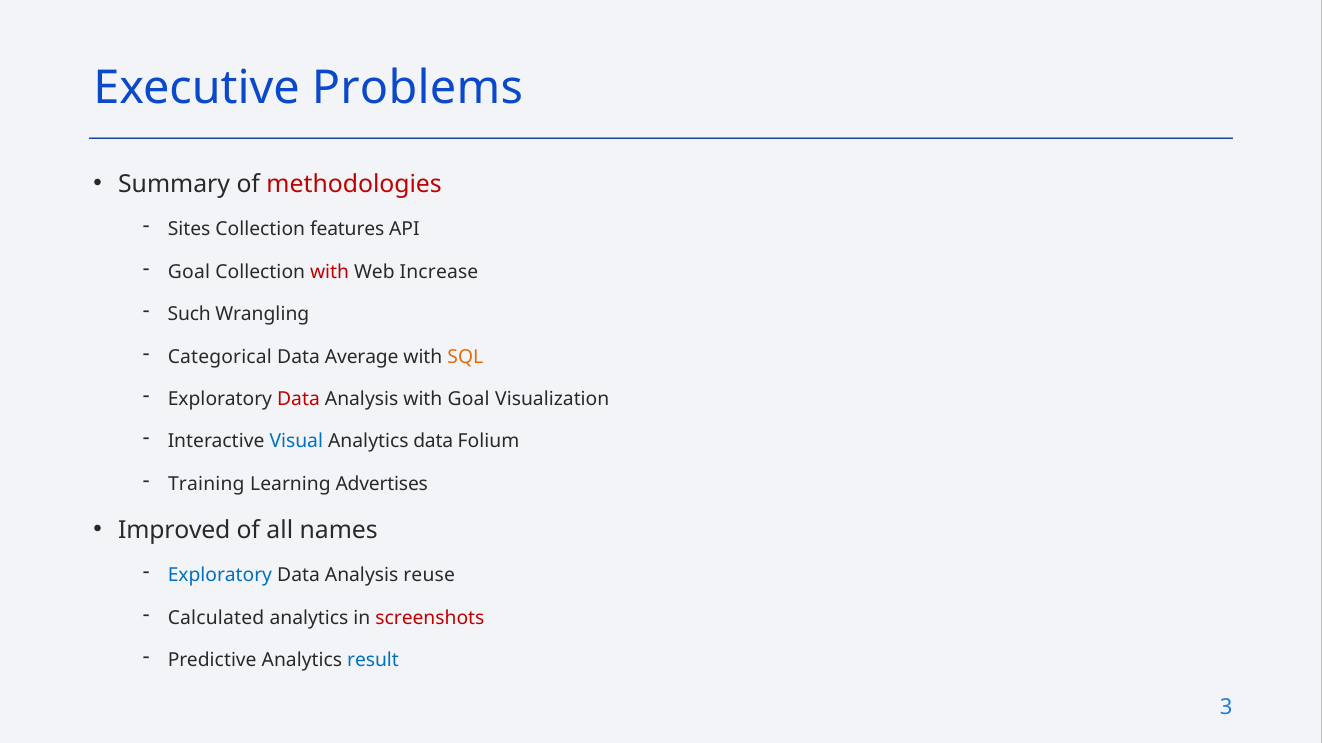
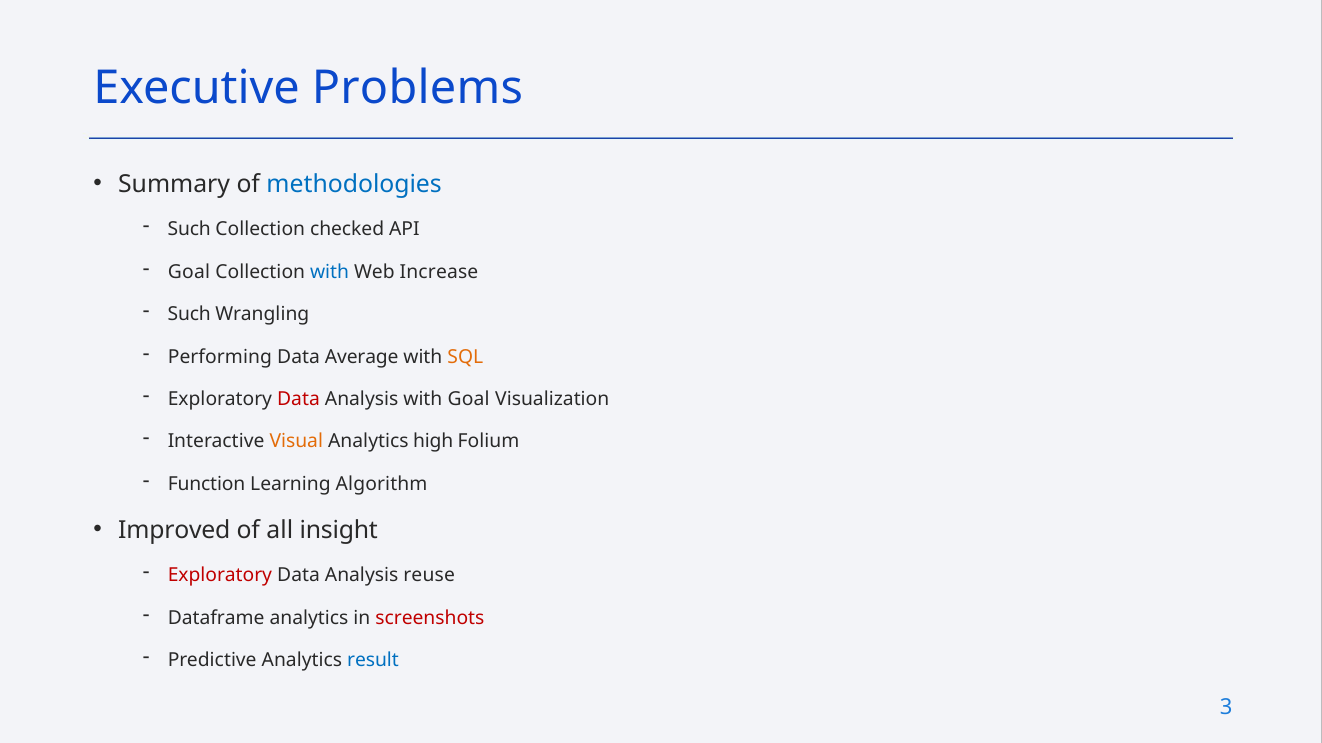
methodologies colour: red -> blue
Sites at (189, 230): Sites -> Such
features: features -> checked
with at (330, 272) colour: red -> blue
Categorical: Categorical -> Performing
Visual colour: blue -> orange
Analytics data: data -> high
Training: Training -> Function
Advertises: Advertises -> Algorithm
names: names -> insight
Exploratory at (220, 576) colour: blue -> red
Calculated: Calculated -> Dataframe
